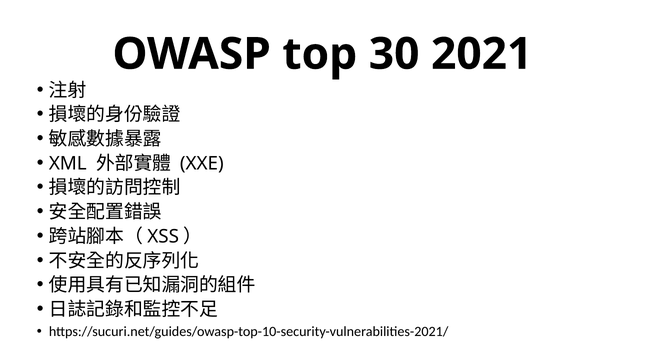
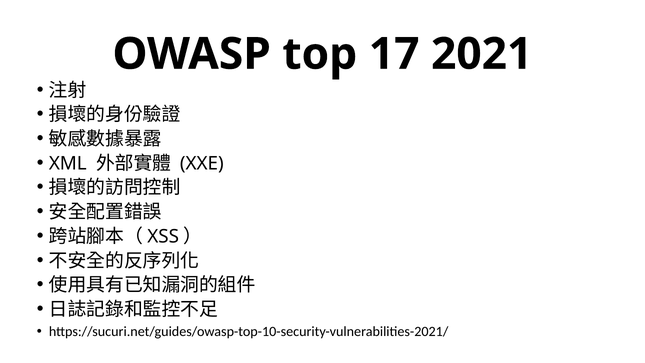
30: 30 -> 17
